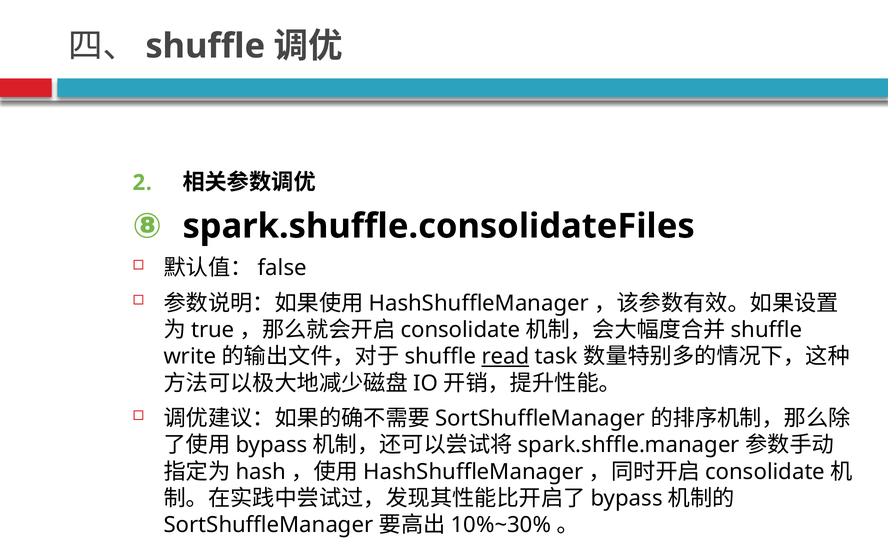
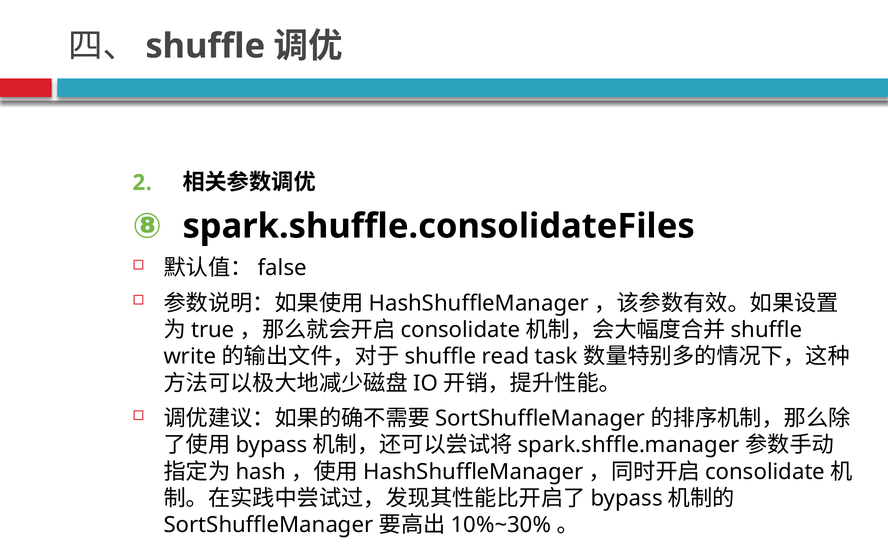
read underline: present -> none
